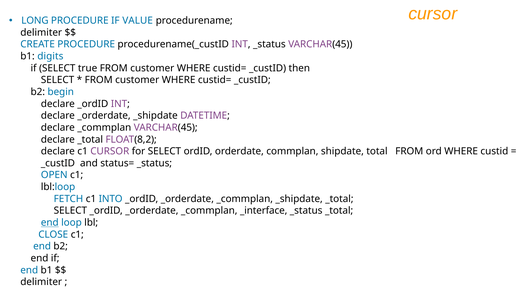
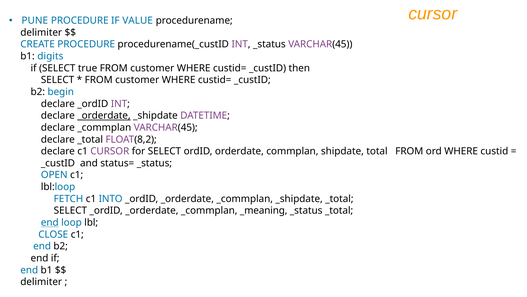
LONG: LONG -> PUNE
_orderdate at (104, 115) underline: none -> present
_interface: _interface -> _meaning
